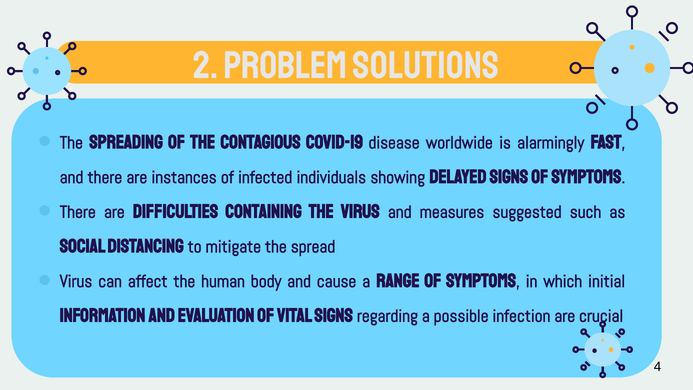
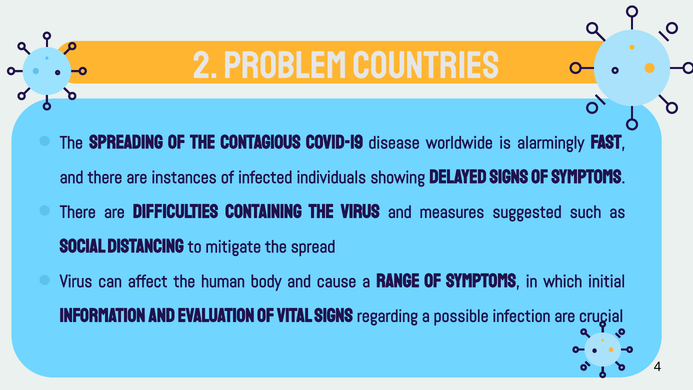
solutions: solutions -> countries
